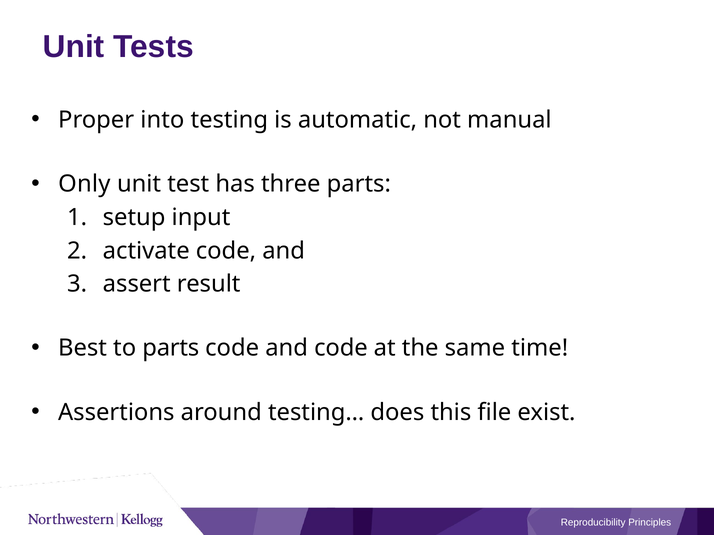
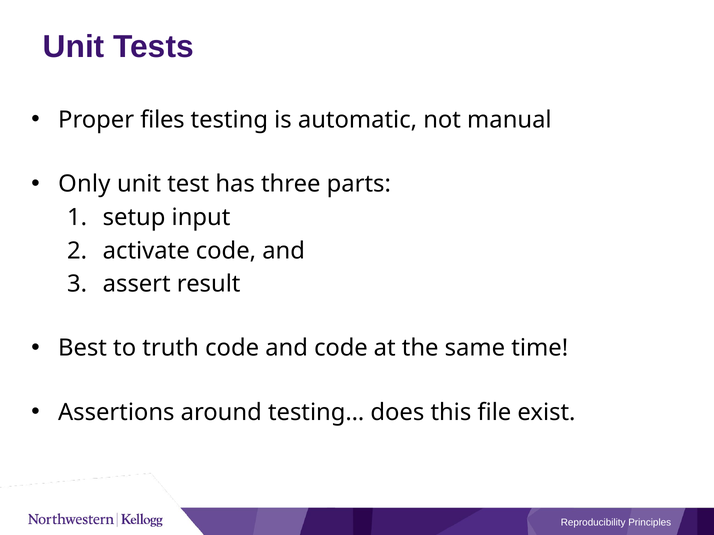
into: into -> files
to parts: parts -> truth
